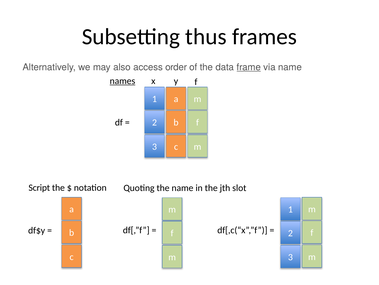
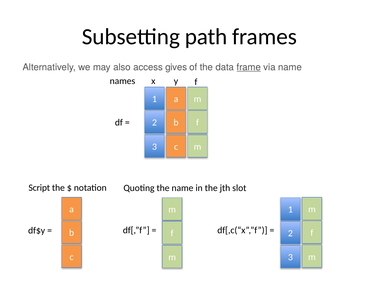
thus: thus -> path
order: order -> gives
names underline: present -> none
